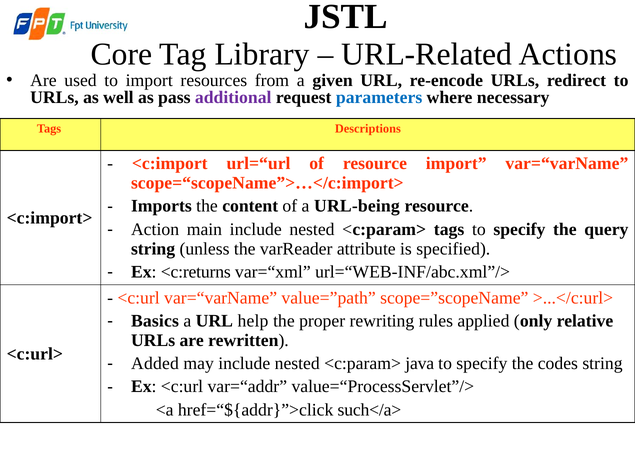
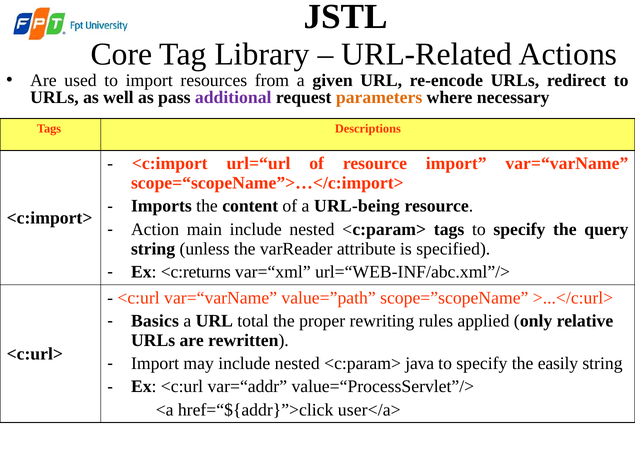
parameters colour: blue -> orange
help: help -> total
Added at (155, 364): Added -> Import
codes: codes -> easily
such</a>: such</a> -> user</a>
